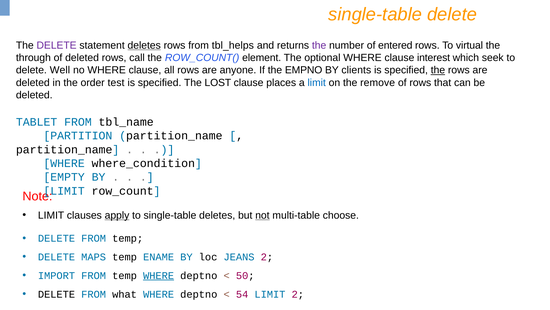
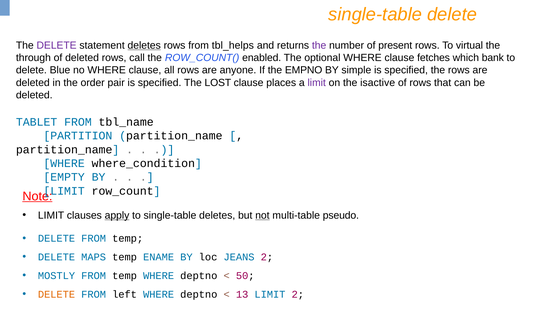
entered: entered -> present
element: element -> enabled
interest: interest -> fetches
seek: seek -> bank
Well: Well -> Blue
clients: clients -> simple
the at (438, 70) underline: present -> none
test: test -> pair
limit at (317, 82) colour: blue -> purple
remove: remove -> isactive
Note underline: none -> present
choose: choose -> pseudo
IMPORT: IMPORT -> MOSTLY
WHERE at (159, 275) underline: present -> none
DELETE at (56, 294) colour: black -> orange
what: what -> left
54: 54 -> 13
